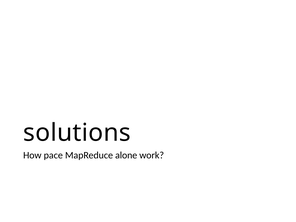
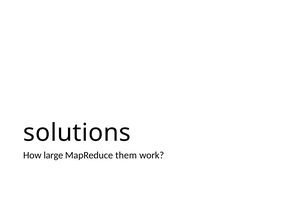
pace: pace -> large
alone: alone -> them
